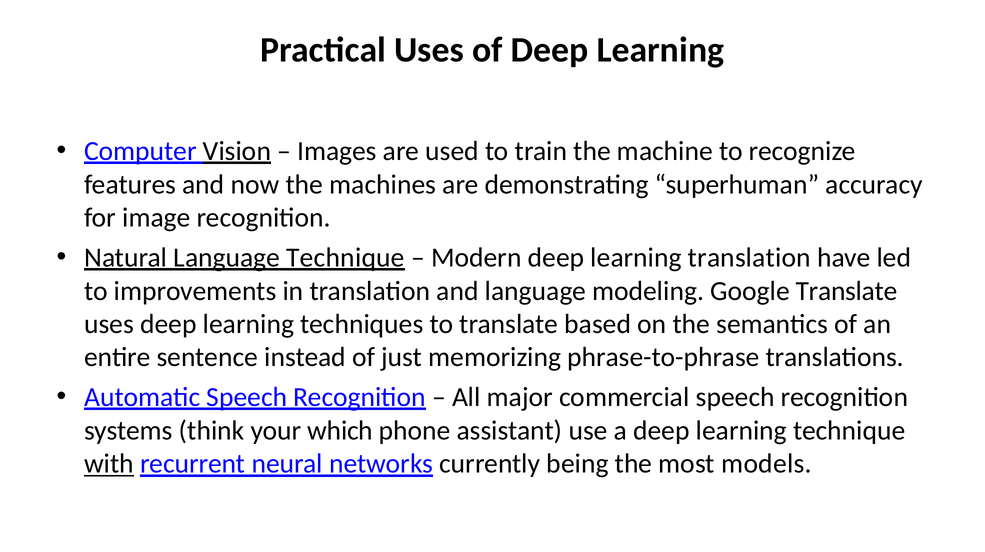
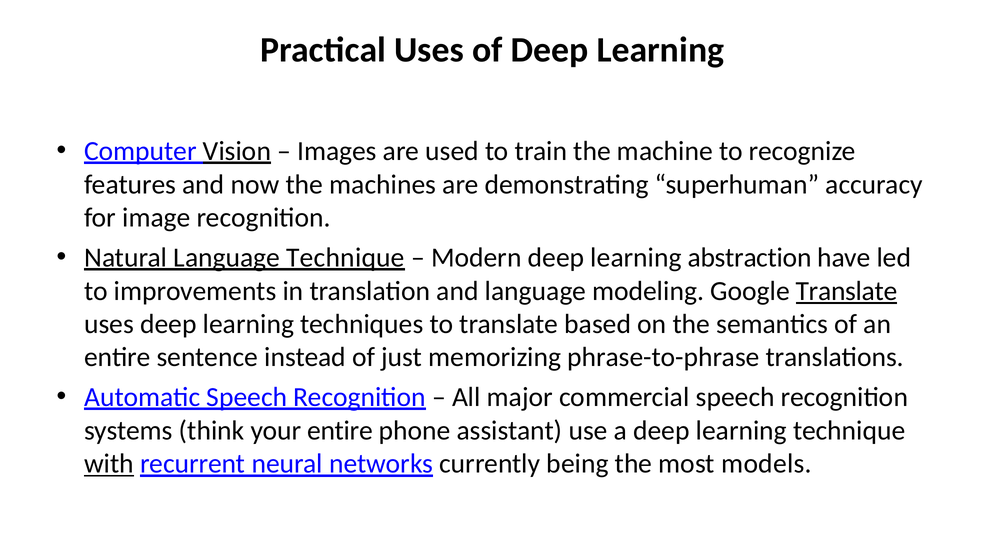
learning translation: translation -> abstraction
Translate at (847, 291) underline: none -> present
your which: which -> entire
